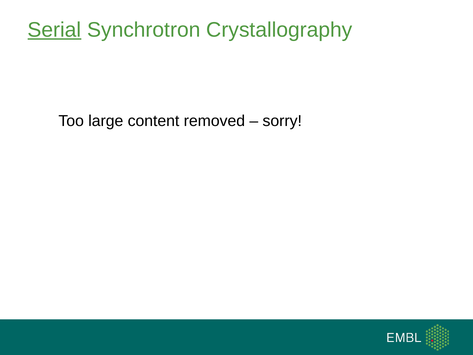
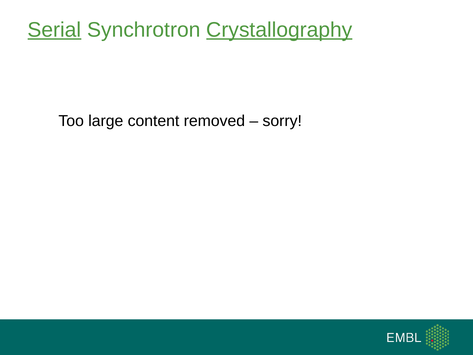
Crystallography underline: none -> present
